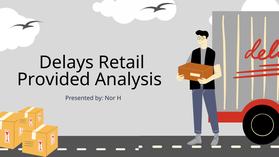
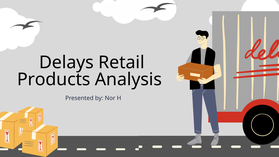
Provided: Provided -> Products
